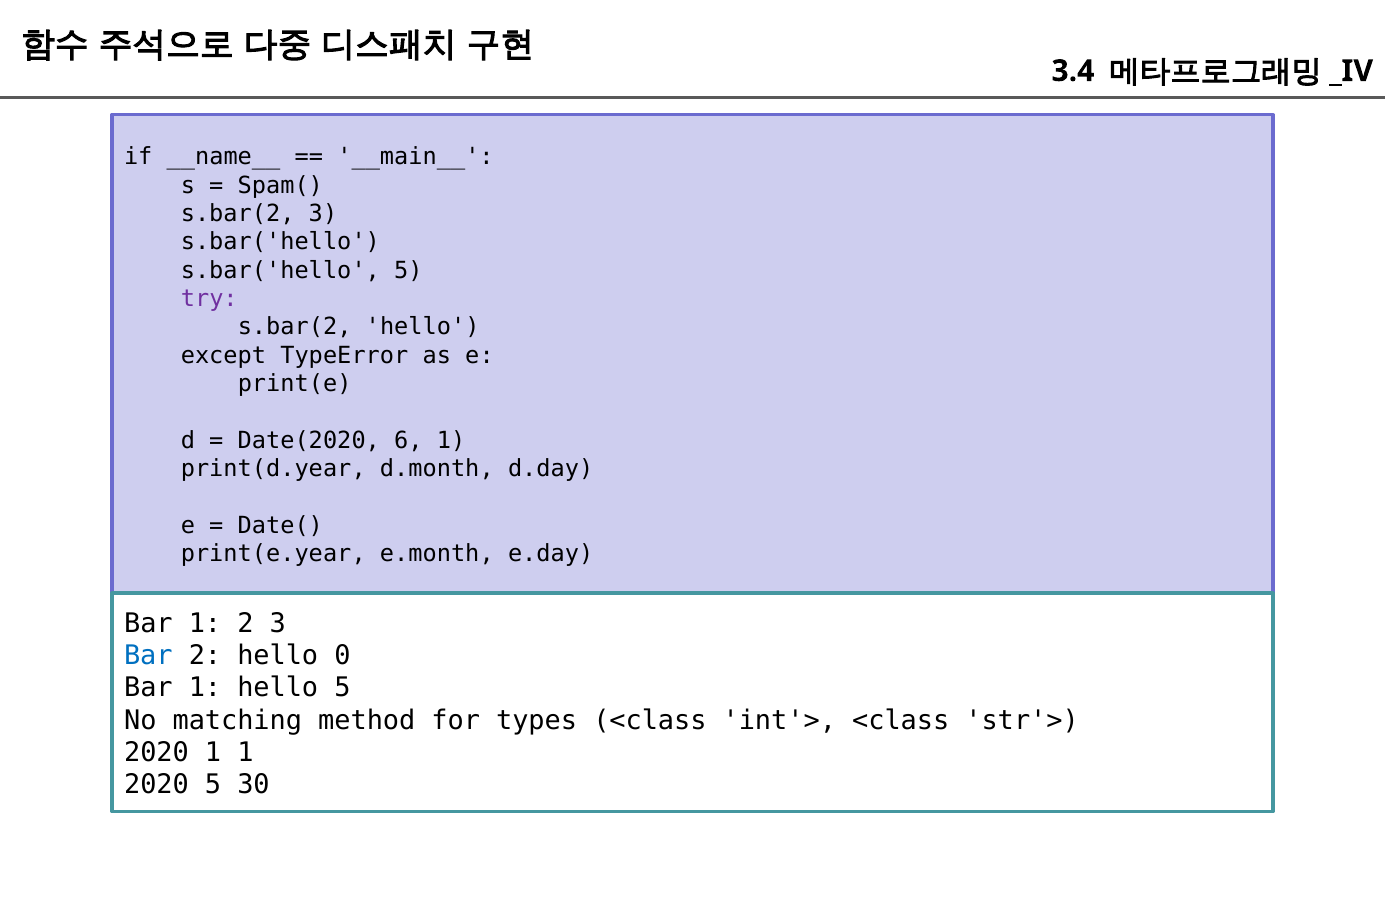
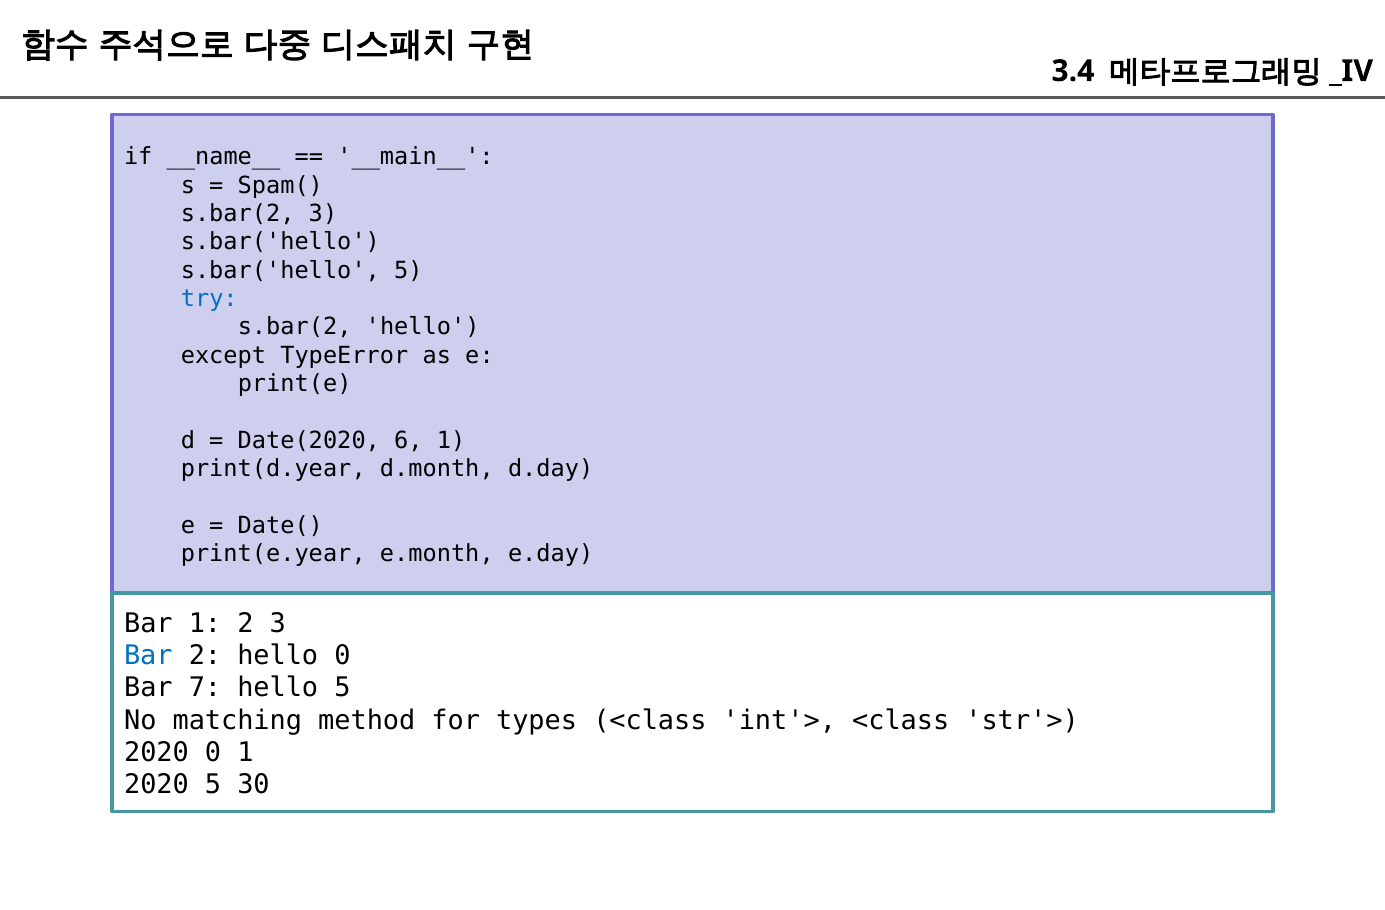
try colour: purple -> blue
1 at (205, 688): 1 -> 7
2020 1: 1 -> 0
